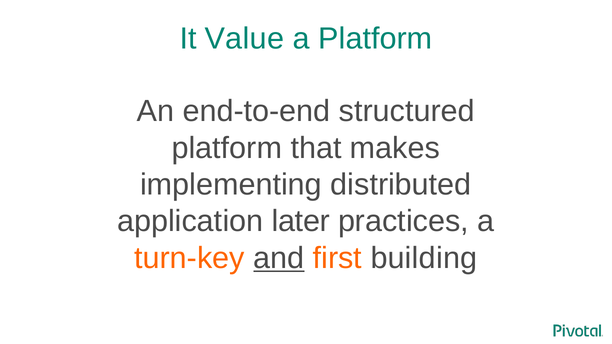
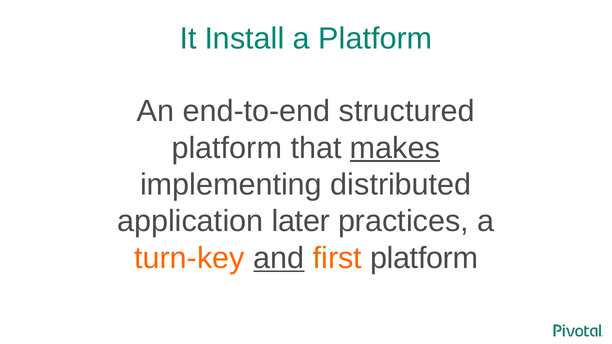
Value: Value -> Install
makes underline: none -> present
first building: building -> platform
